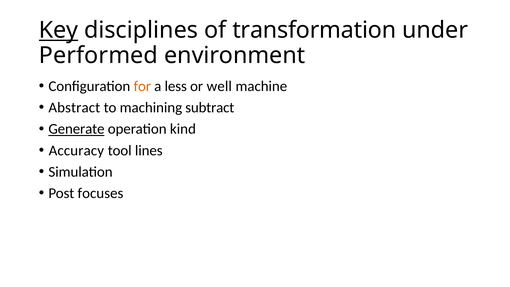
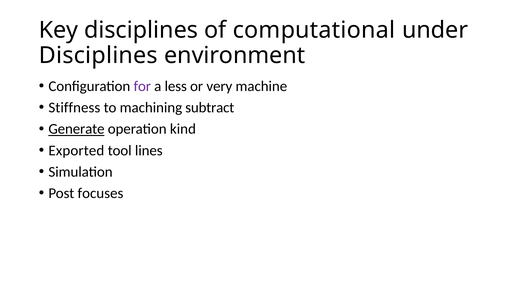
Key underline: present -> none
transformation: transformation -> computational
Performed at (98, 55): Performed -> Disciplines
for colour: orange -> purple
well: well -> very
Abstract: Abstract -> Stiffness
Accuracy: Accuracy -> Exported
